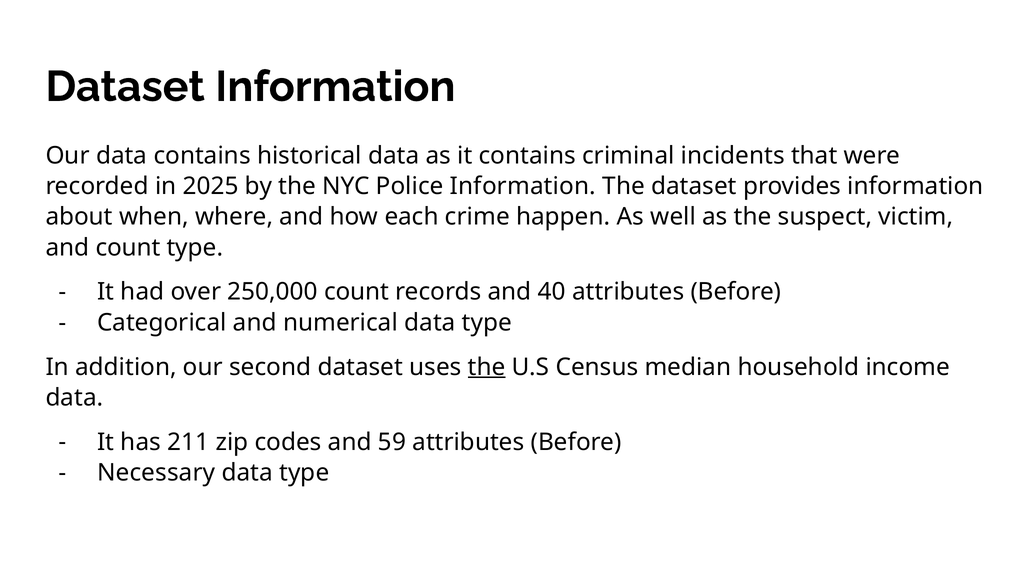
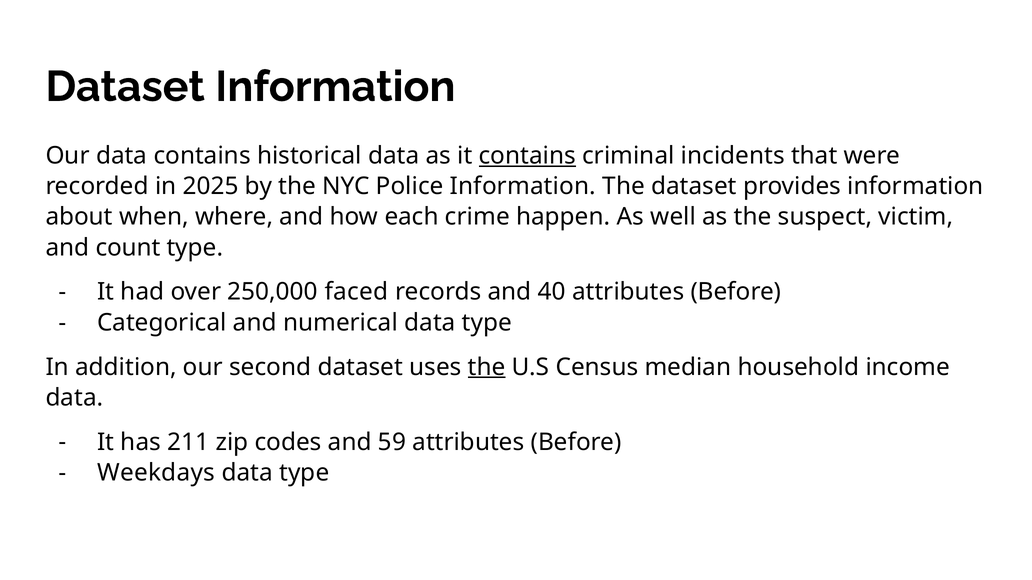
contains at (527, 156) underline: none -> present
250,000 count: count -> faced
Necessary: Necessary -> Weekdays
